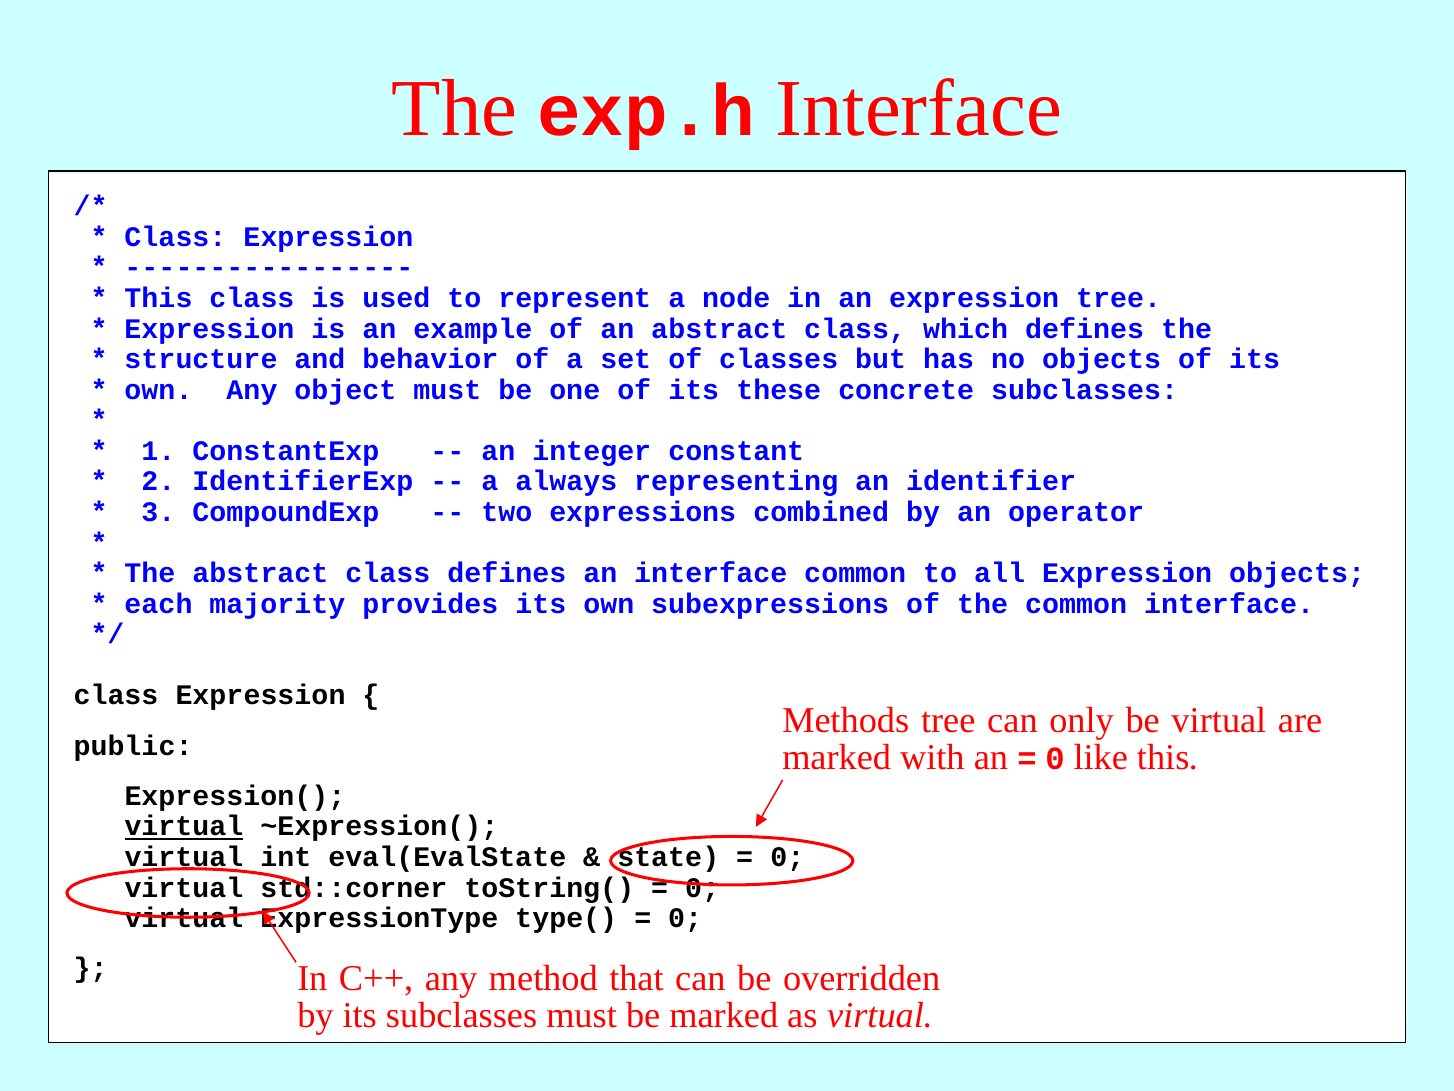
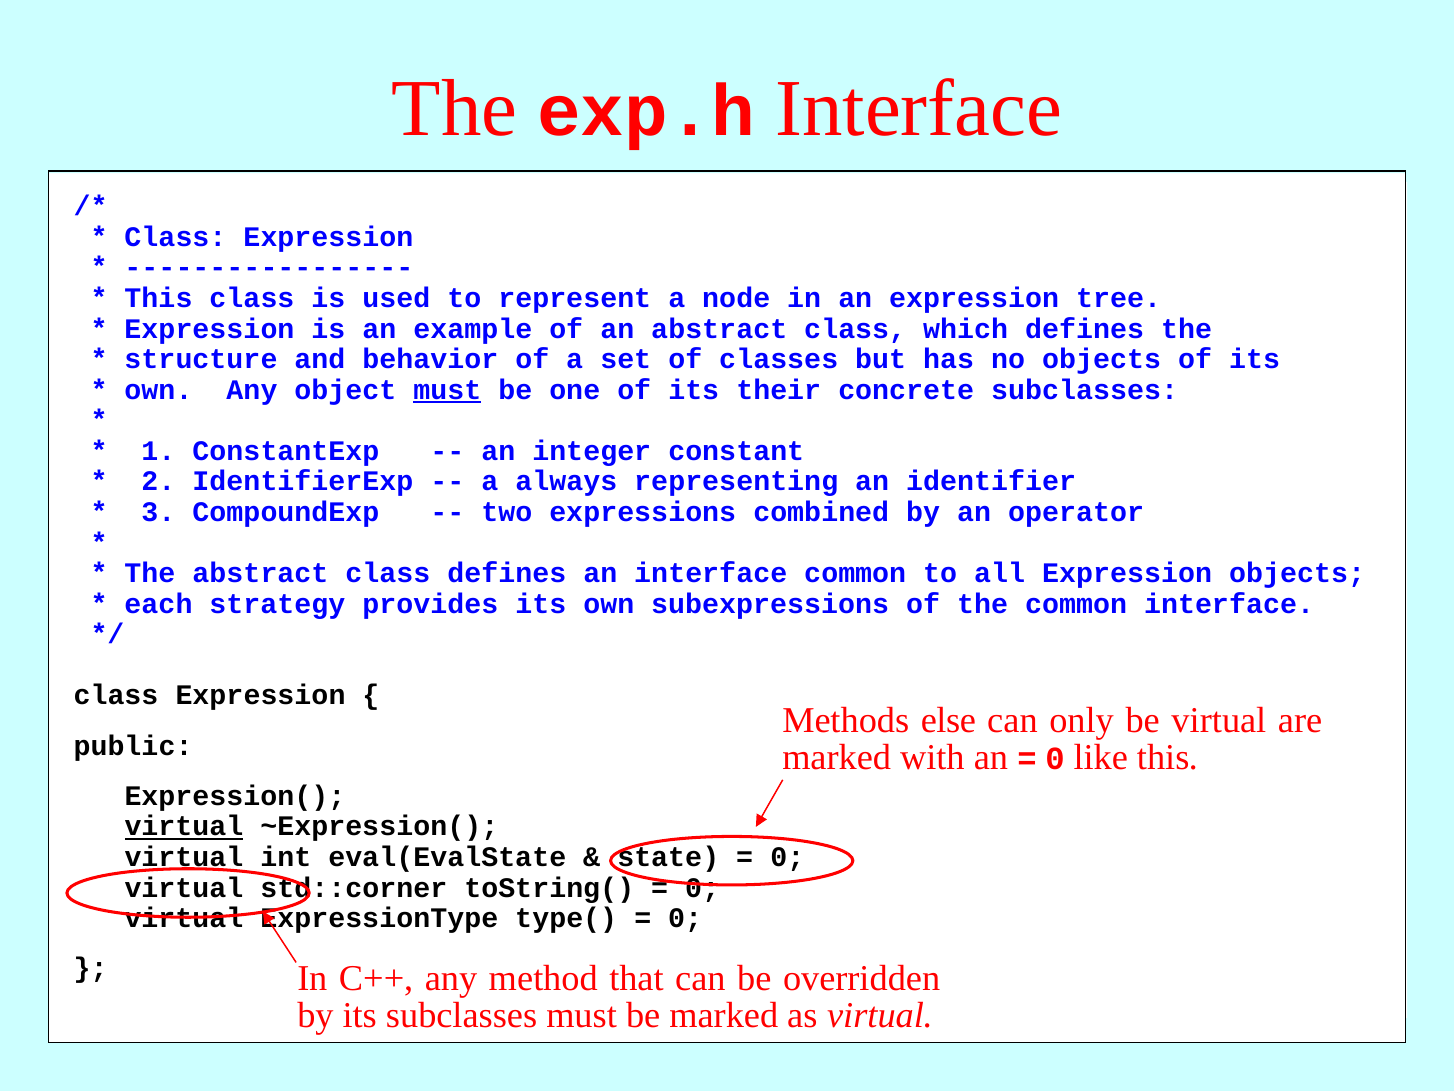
must at (447, 390) underline: none -> present
these: these -> their
majority: majority -> strategy
Methods tree: tree -> else
